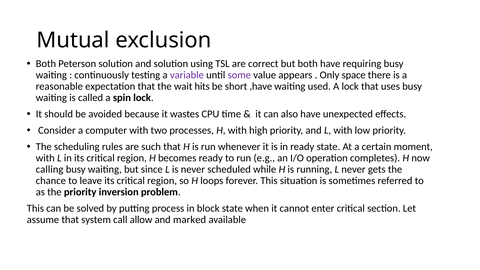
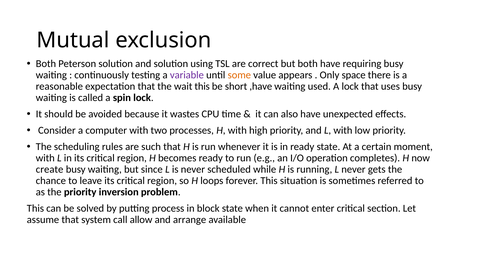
some colour: purple -> orange
wait hits: hits -> this
calling: calling -> create
marked: marked -> arrange
